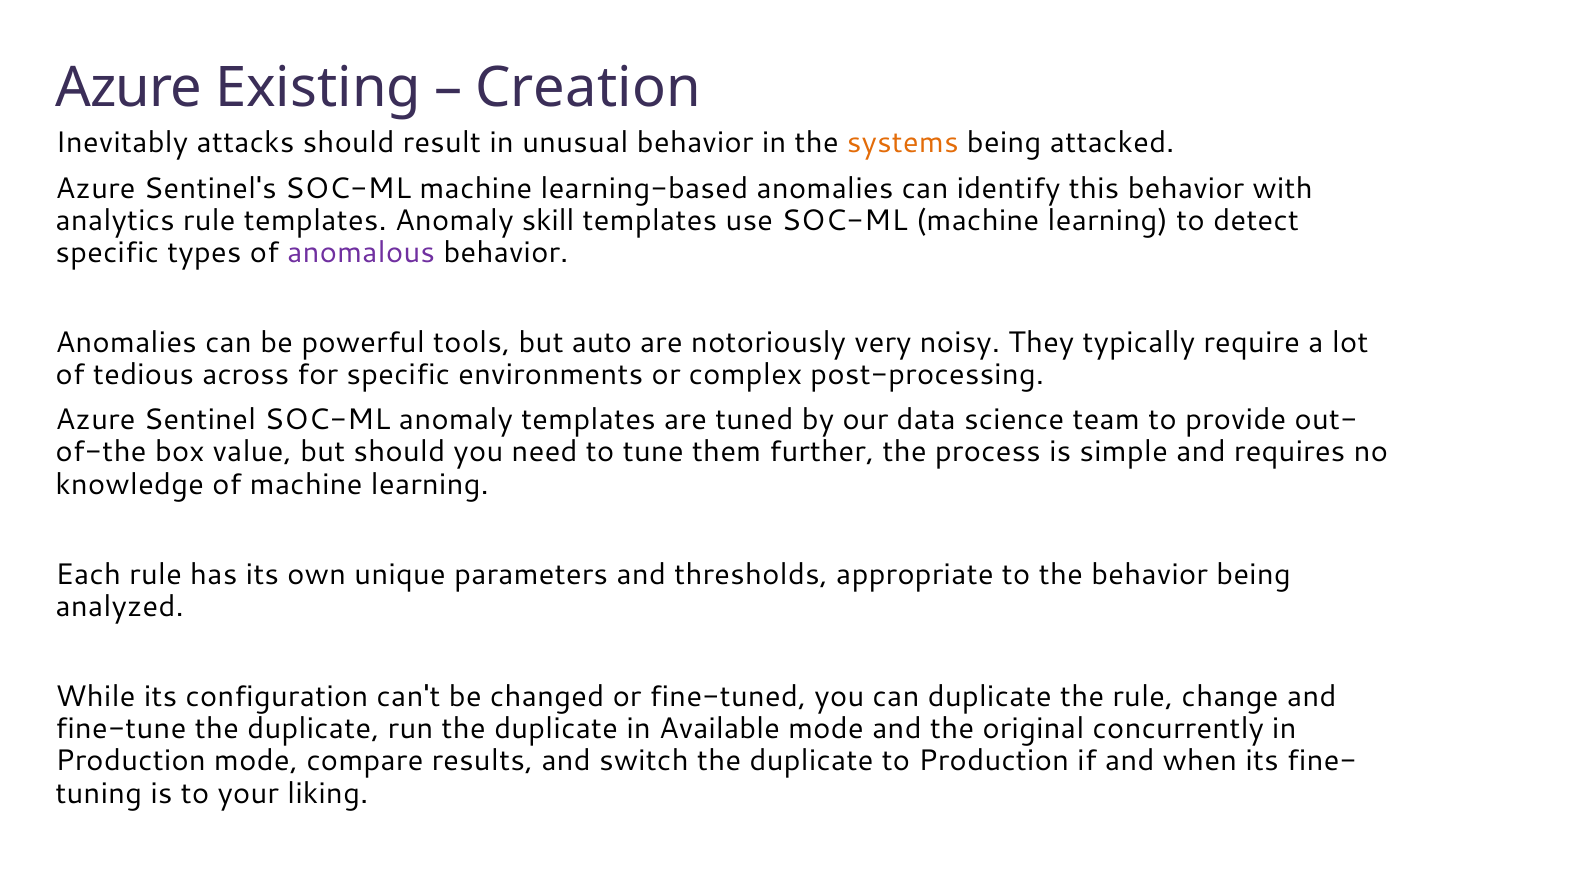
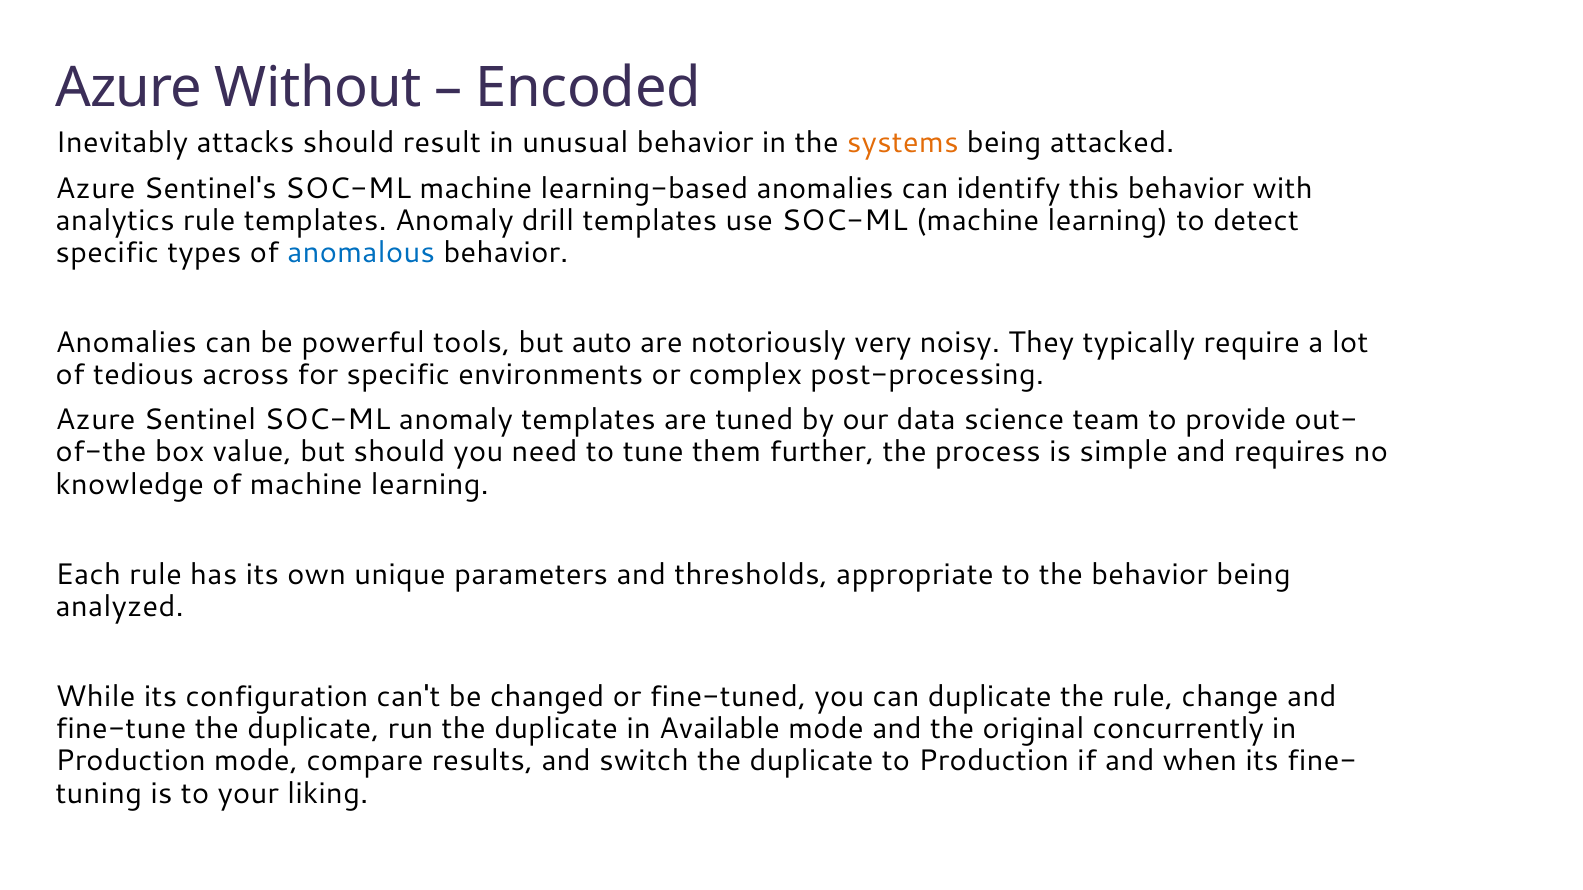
Existing: Existing -> Without
Creation: Creation -> Encoded
skill: skill -> drill
anomalous colour: purple -> blue
